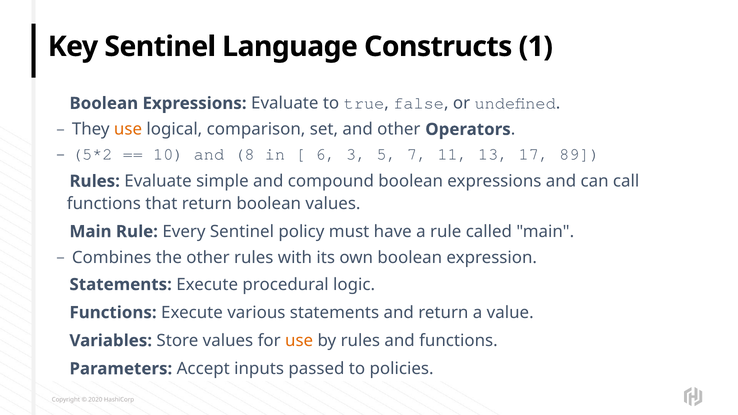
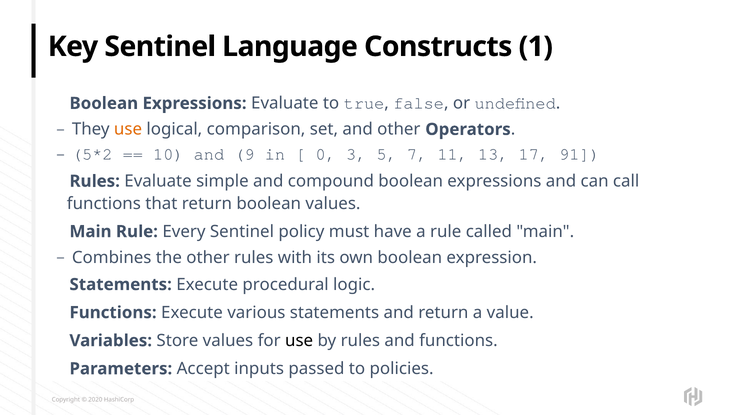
8: 8 -> 9
6: 6 -> 0
89: 89 -> 91
use at (299, 341) colour: orange -> black
